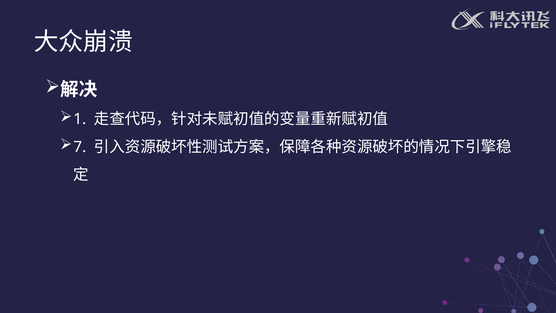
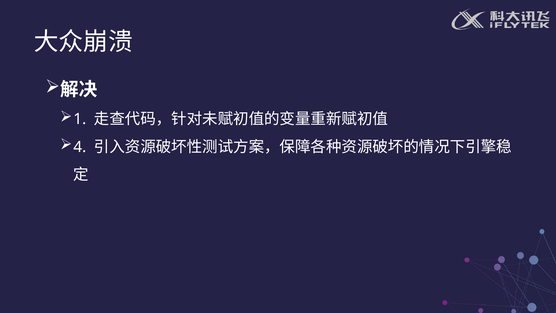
7: 7 -> 4
